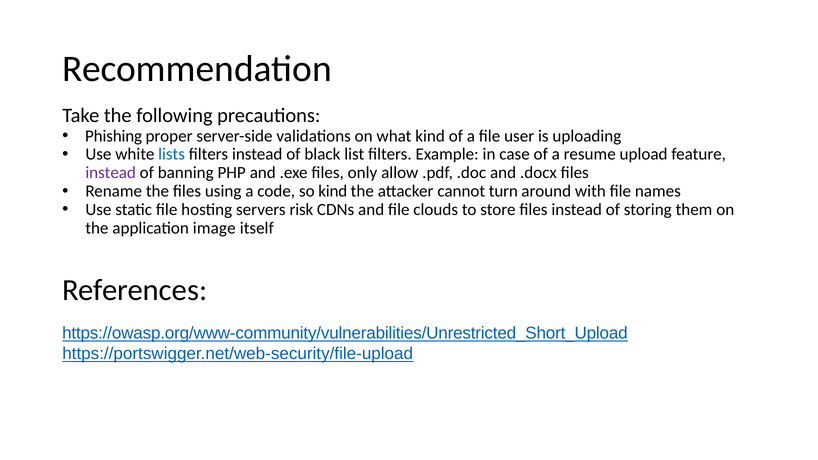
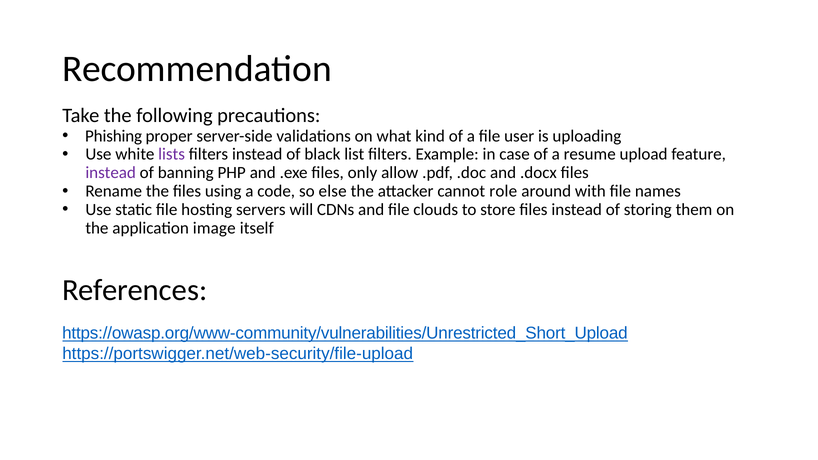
lists colour: blue -> purple
so kind: kind -> else
turn: turn -> role
risk: risk -> will
